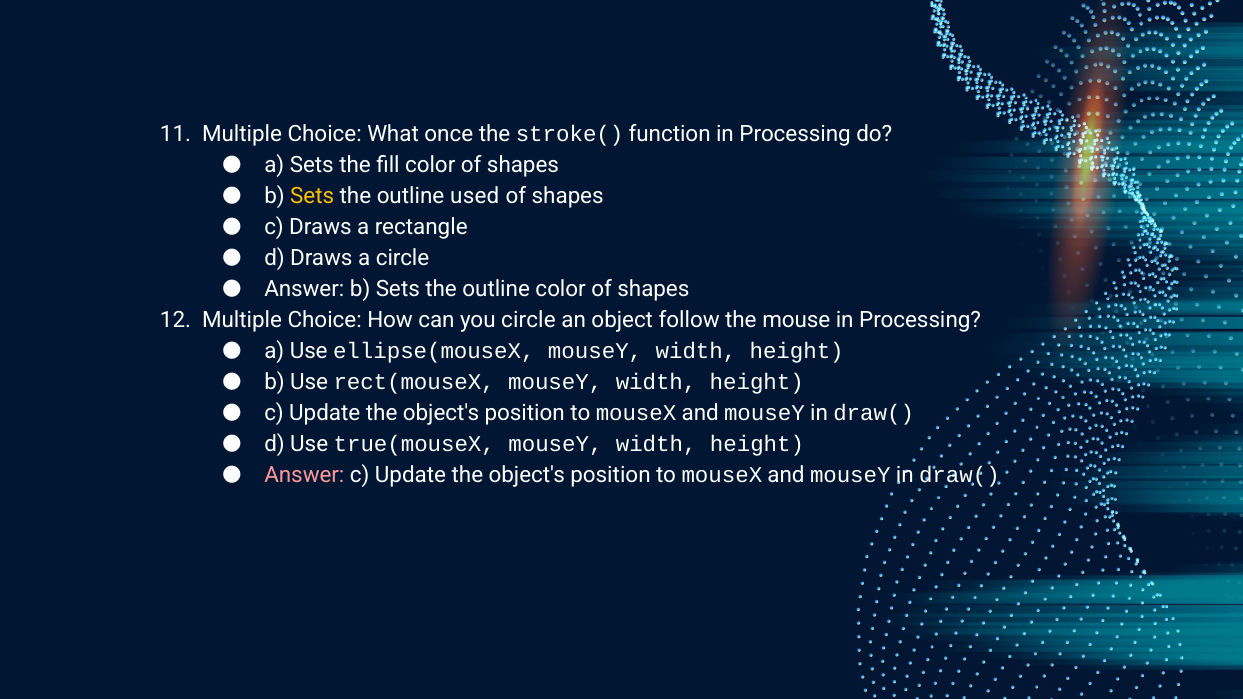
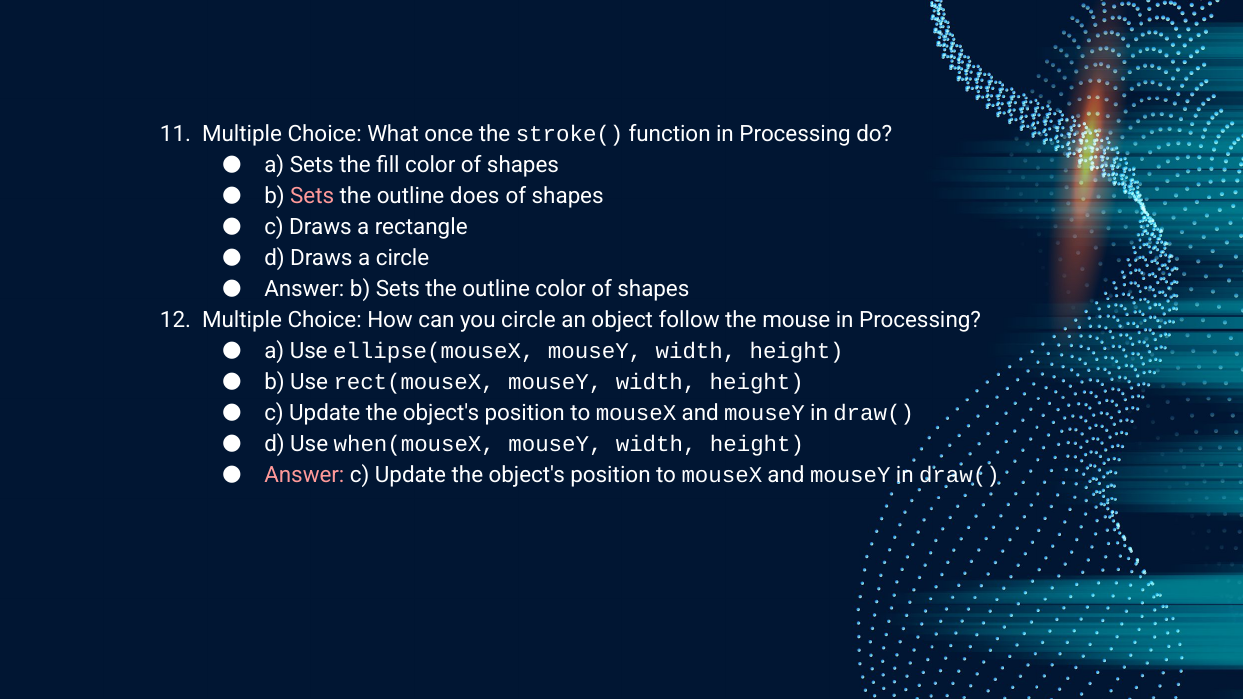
Sets at (312, 196) colour: yellow -> pink
used: used -> does
true(mouseX: true(mouseX -> when(mouseX
